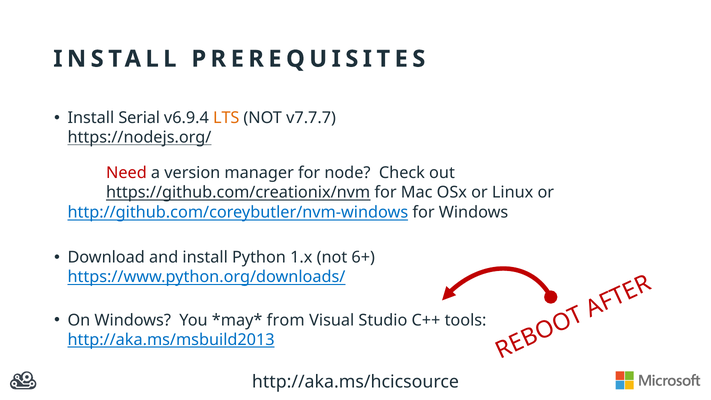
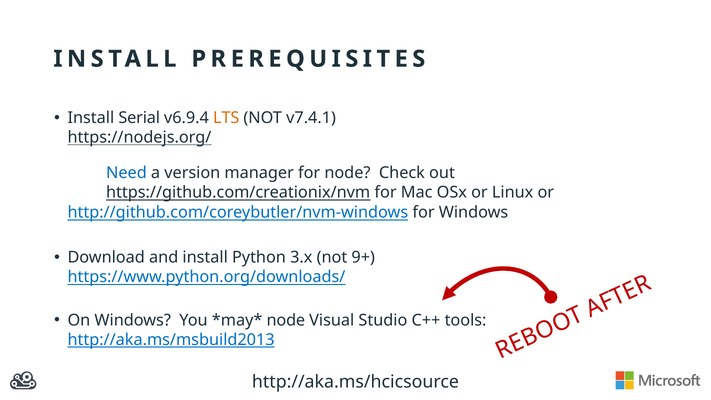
v7.7.7: v7.7.7 -> v7.4.1
Need colour: red -> blue
1.x: 1.x -> 3.x
6+: 6+ -> 9+
from at (286, 320): from -> node
